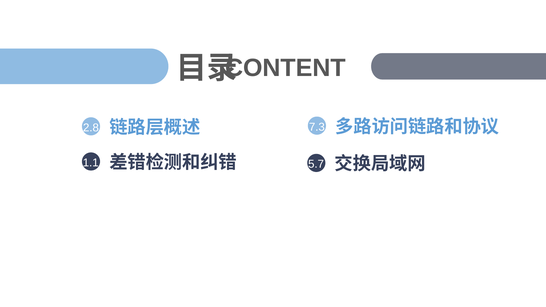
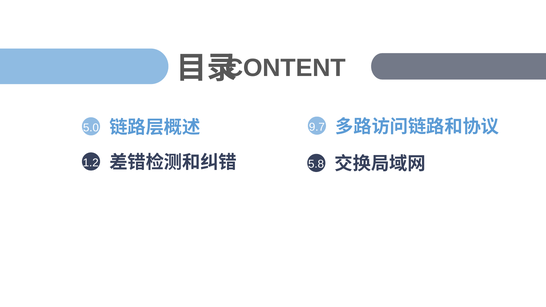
7.3: 7.3 -> 9.7
2.8: 2.8 -> 5.0
1.1: 1.1 -> 1.2
5.7: 5.7 -> 5.8
